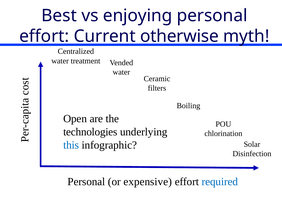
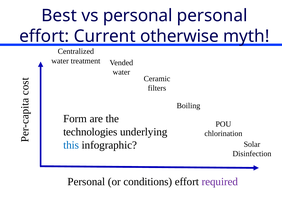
vs enjoying: enjoying -> personal
Open: Open -> Form
expensive: expensive -> conditions
required colour: blue -> purple
